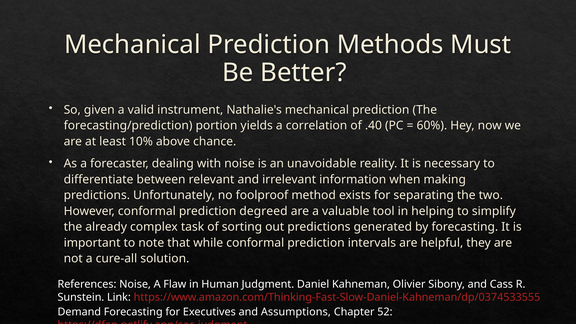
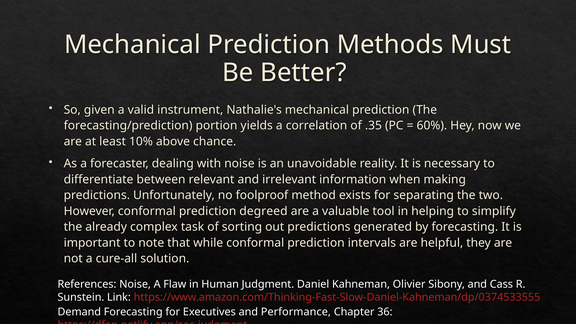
.40: .40 -> .35
Assumptions: Assumptions -> Performance
52: 52 -> 36
